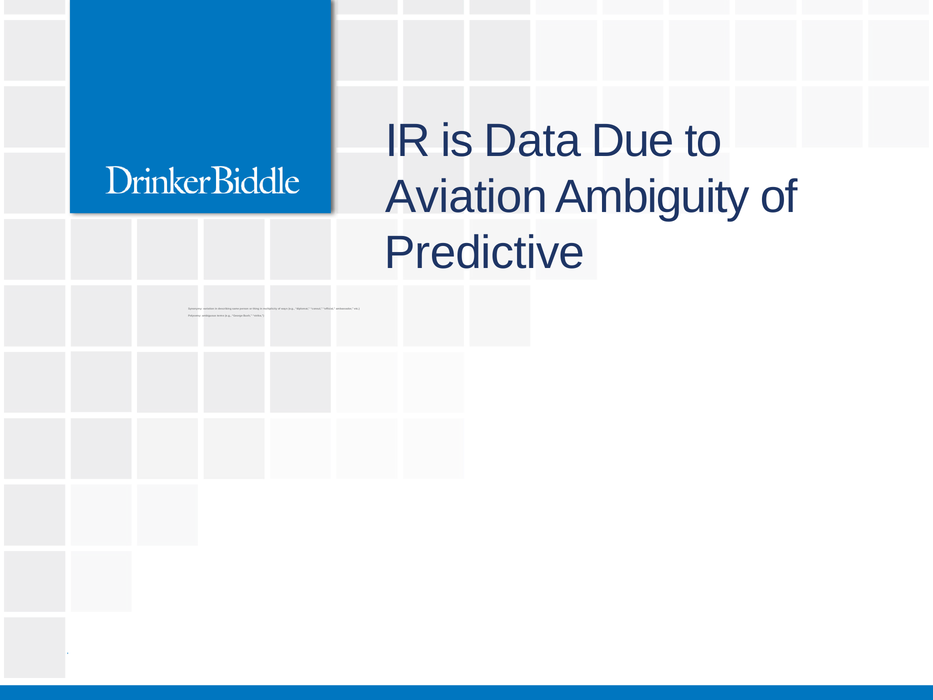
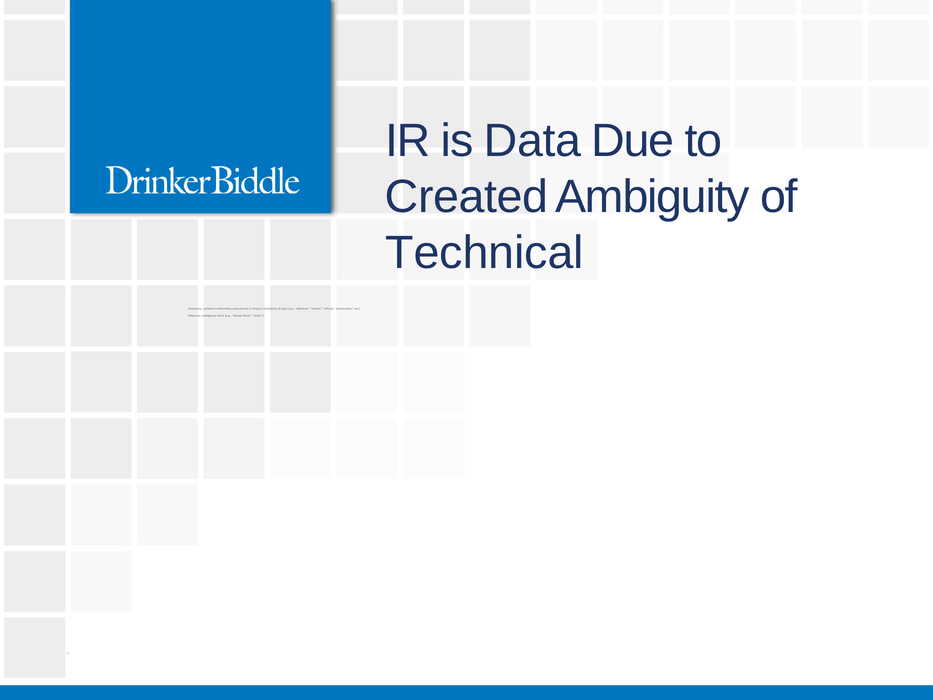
Aviation: Aviation -> Created
Predictive: Predictive -> Technical
